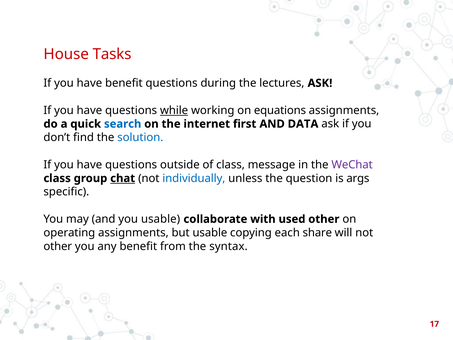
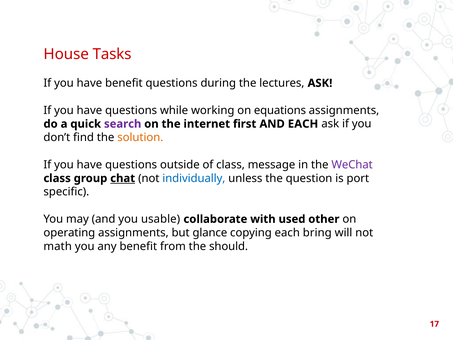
while underline: present -> none
search colour: blue -> purple
AND DATA: DATA -> EACH
solution colour: blue -> orange
args: args -> port
but usable: usable -> glance
share: share -> bring
other at (58, 246): other -> math
syntax: syntax -> should
